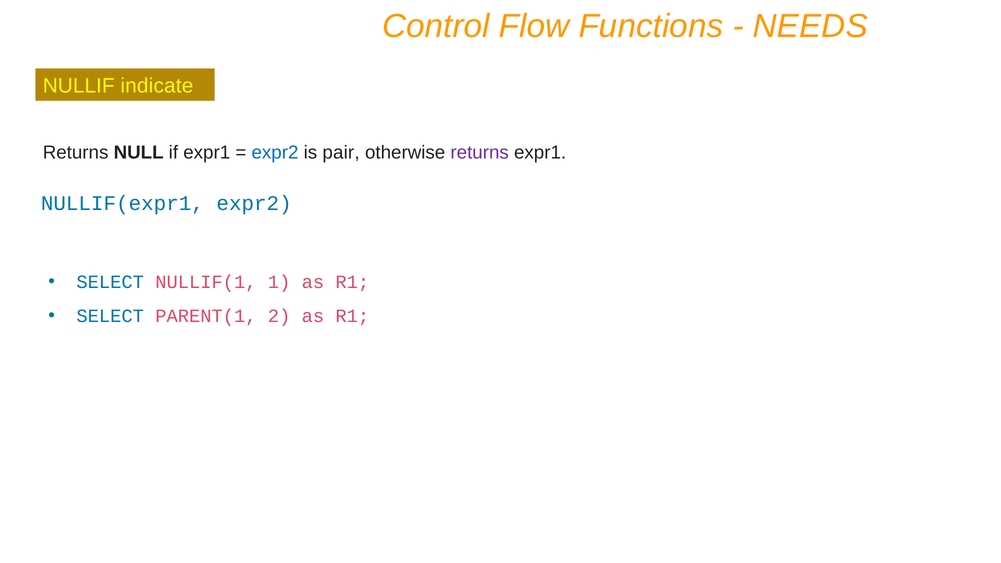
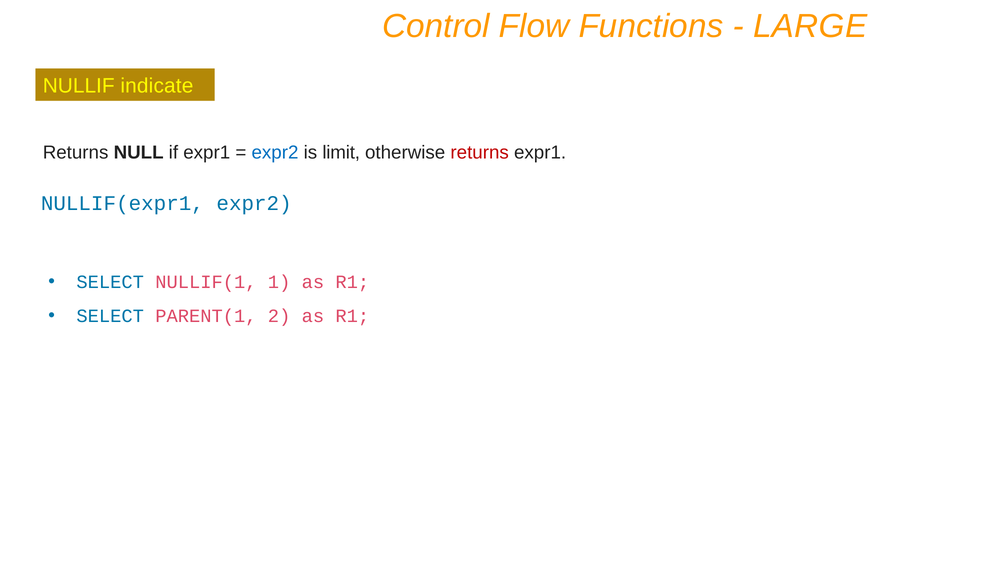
NEEDS: NEEDS -> LARGE
pair: pair -> limit
returns at (480, 152) colour: purple -> red
